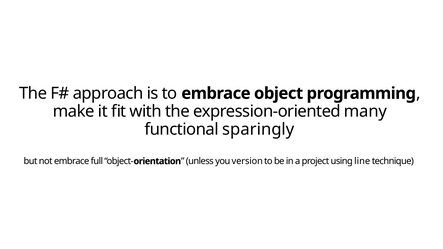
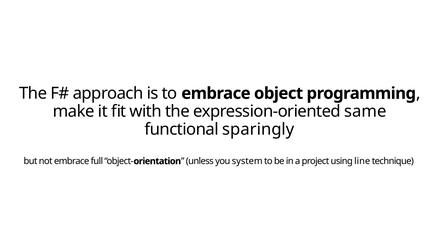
many: many -> same
version: version -> system
